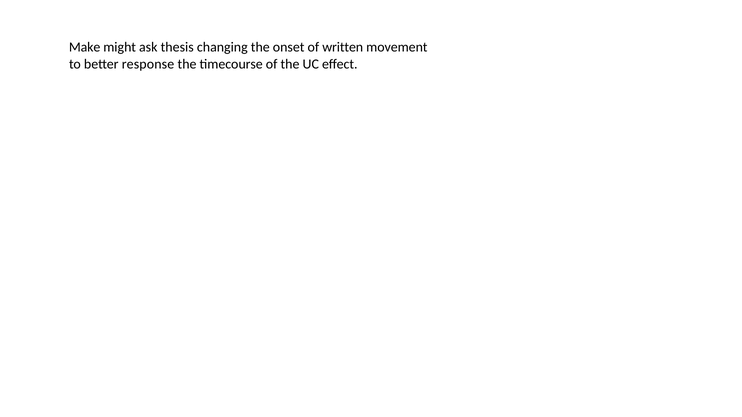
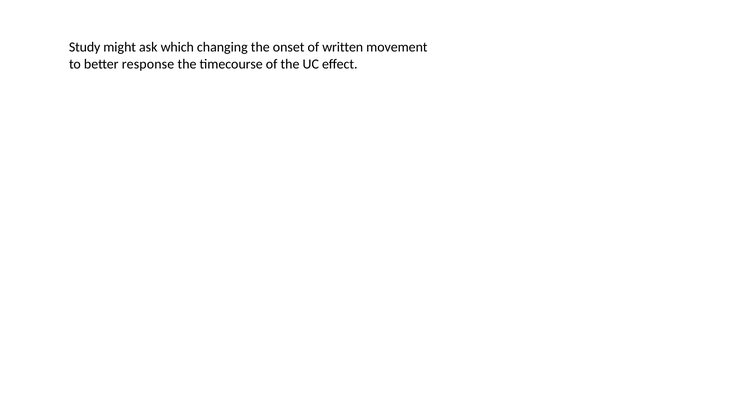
Make: Make -> Study
thesis: thesis -> which
